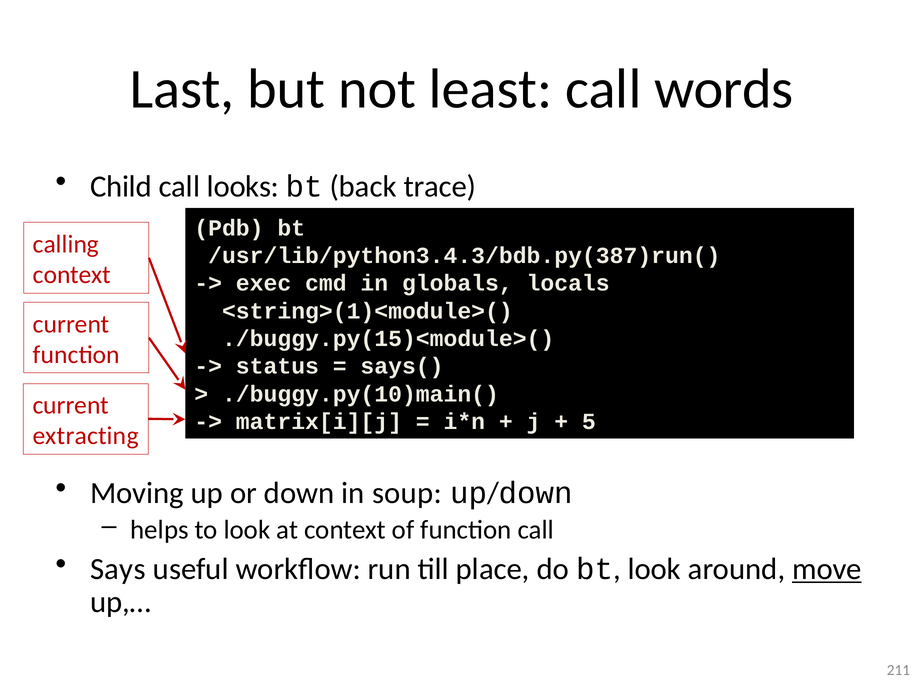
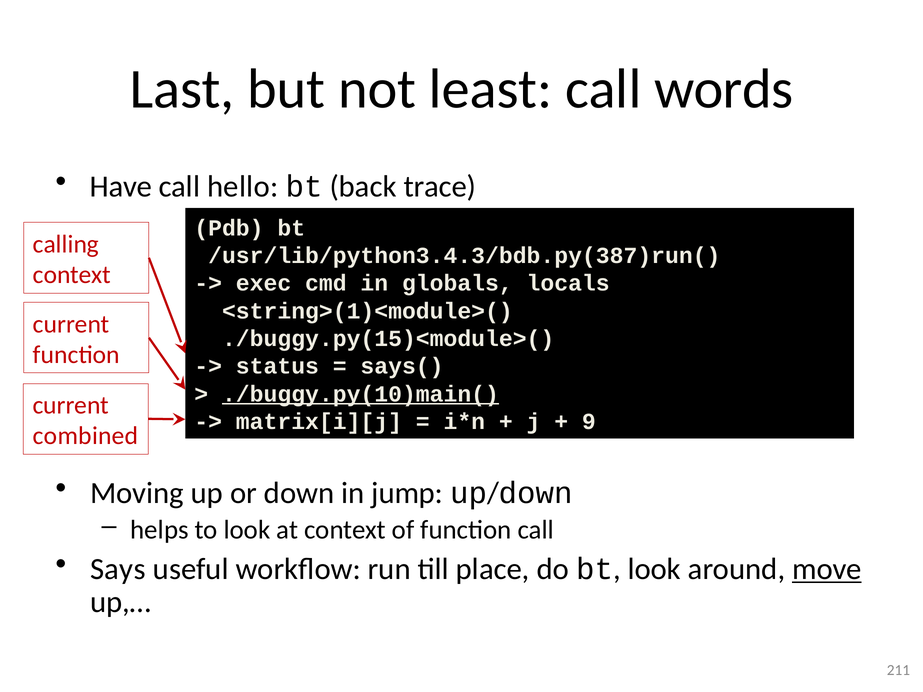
Child: Child -> Have
looks: looks -> hello
./buggy.py(10)main( underline: none -> present
5: 5 -> 9
extracting: extracting -> combined
soup: soup -> jump
